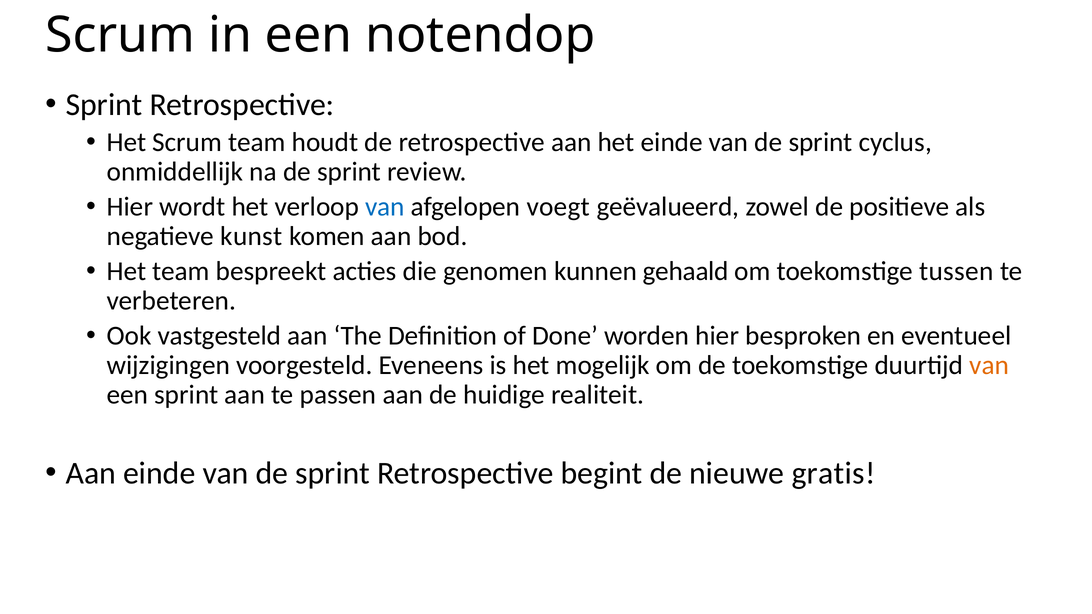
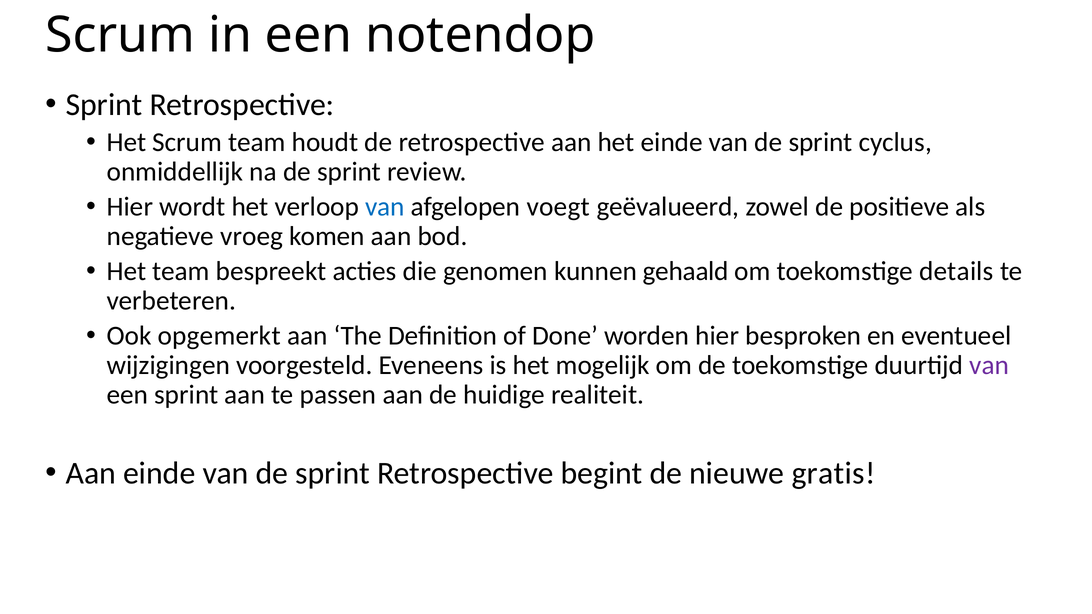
kunst: kunst -> vroeg
tussen: tussen -> details
vastgesteld: vastgesteld -> opgemerkt
van at (989, 366) colour: orange -> purple
